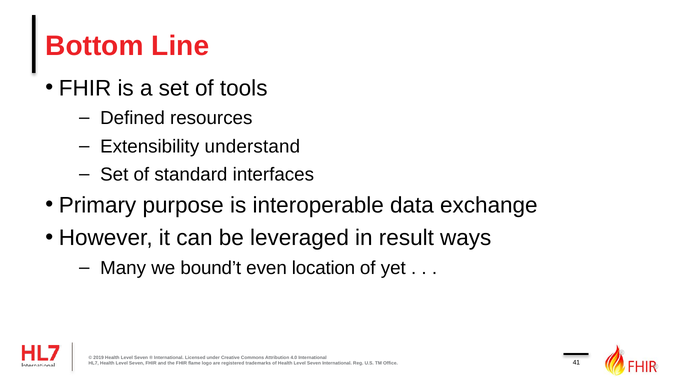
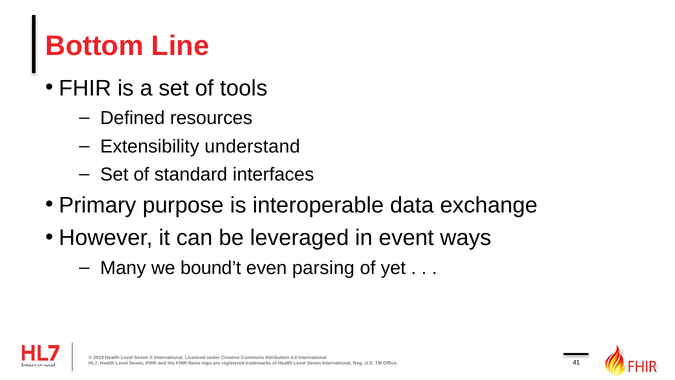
result: result -> event
location: location -> parsing
